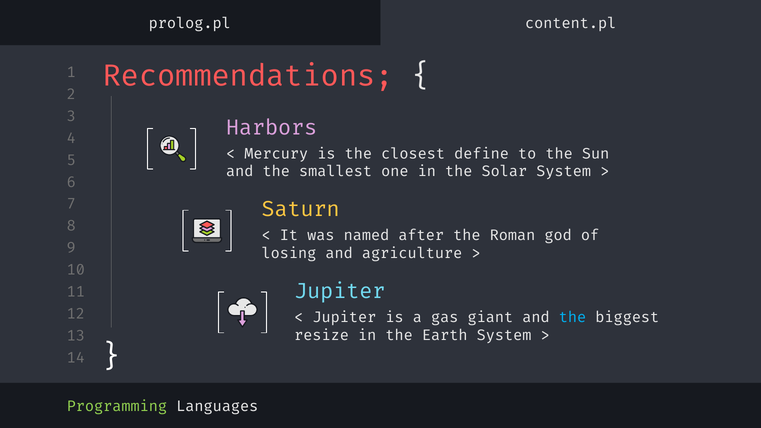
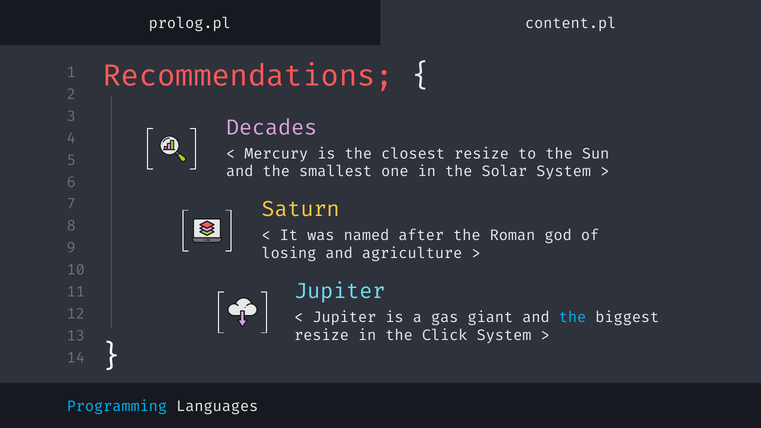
Harbors: Harbors -> Decades
closest define: define -> resize
Earth: Earth -> Click
Programming colour: light green -> light blue
